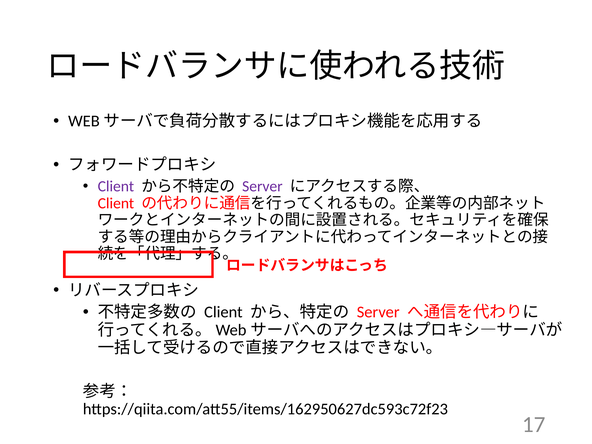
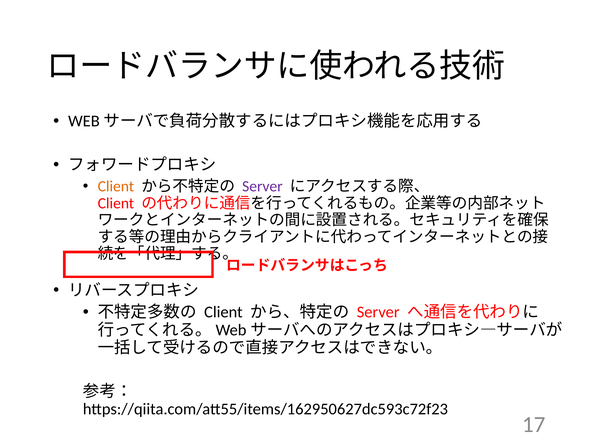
Client at (116, 186) colour: purple -> orange
